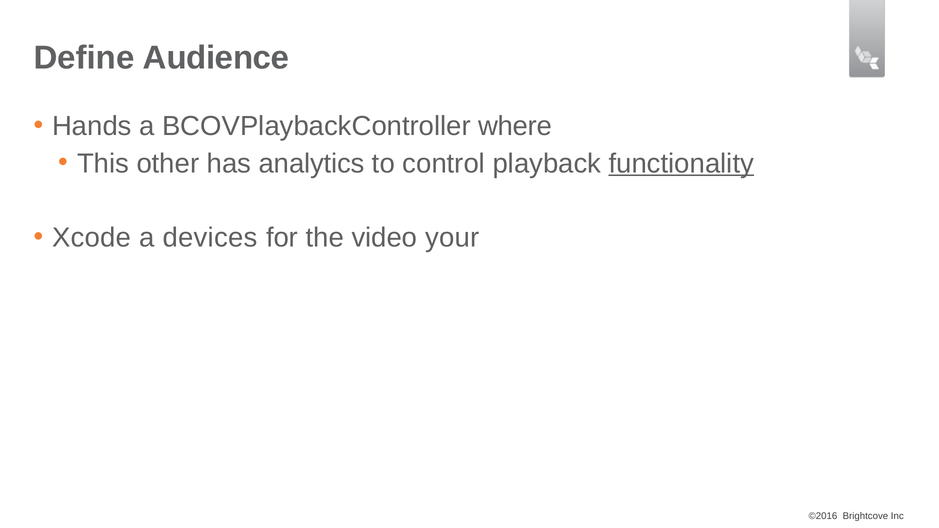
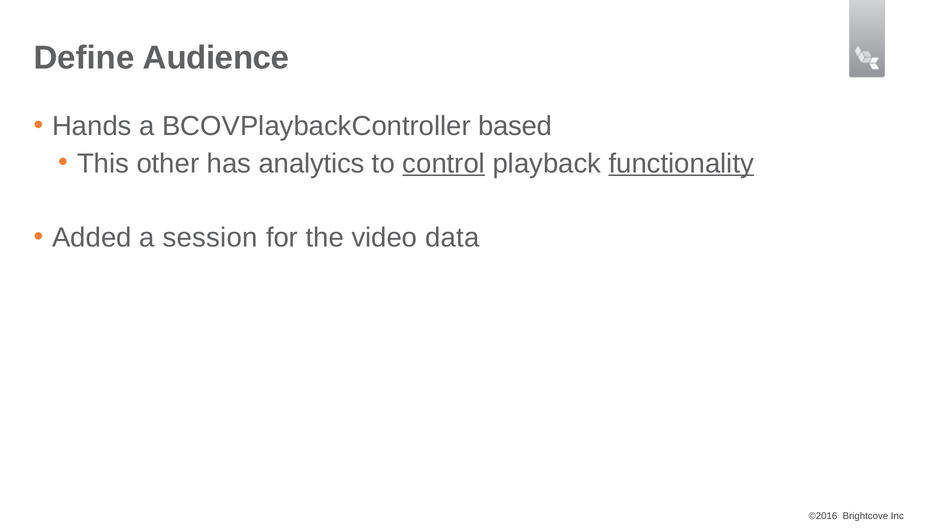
where: where -> based
control underline: none -> present
Xcode: Xcode -> Added
devices: devices -> session
your: your -> data
